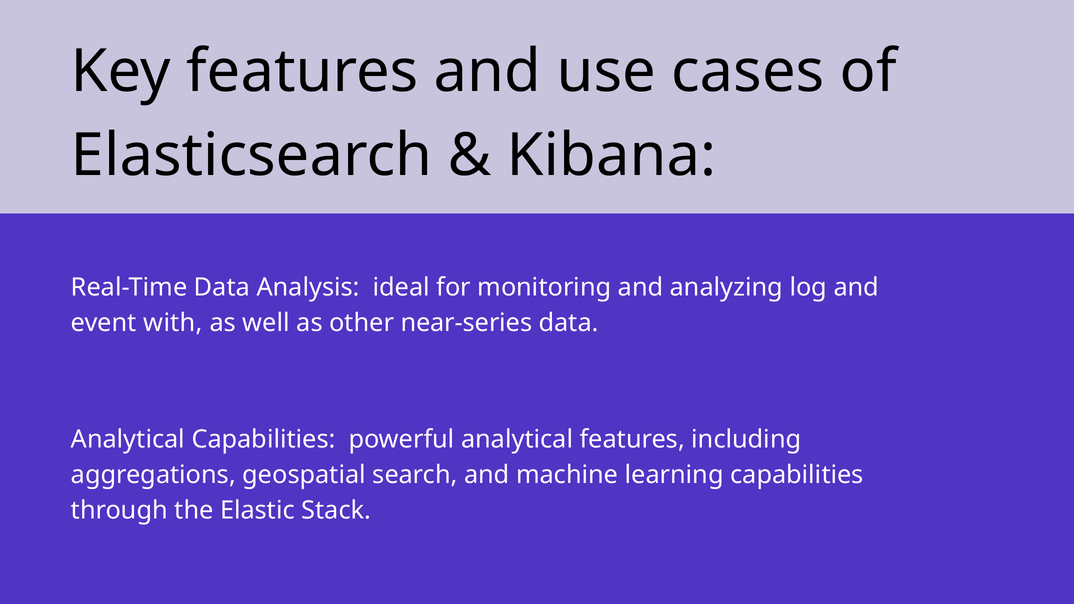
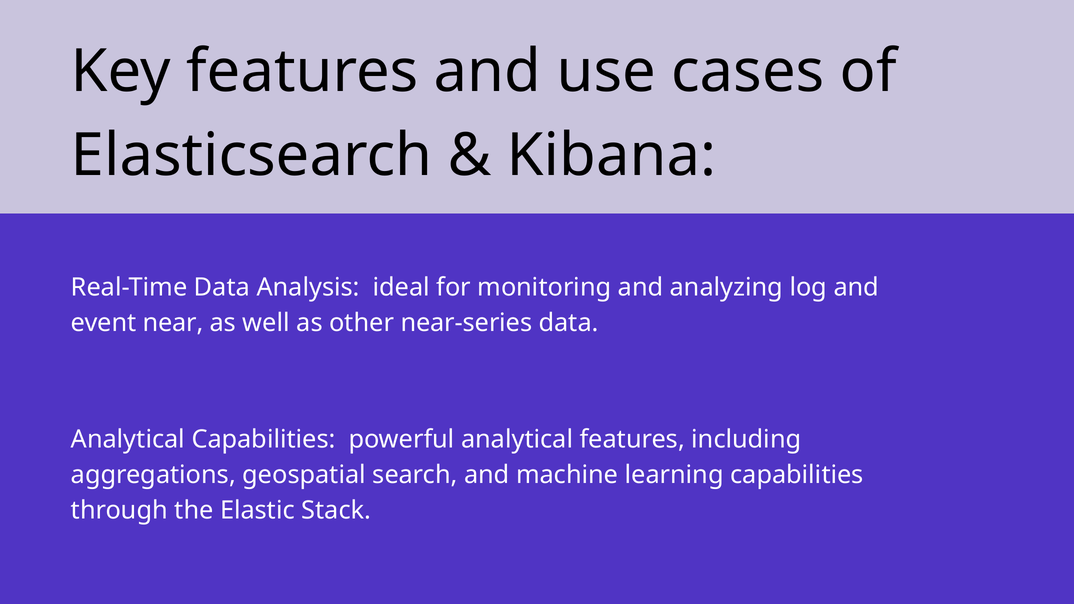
with: with -> near
